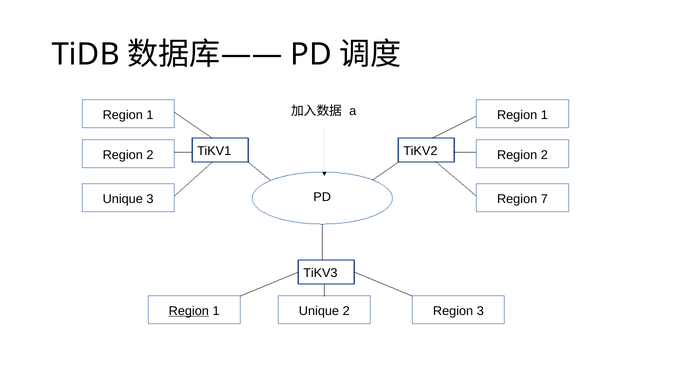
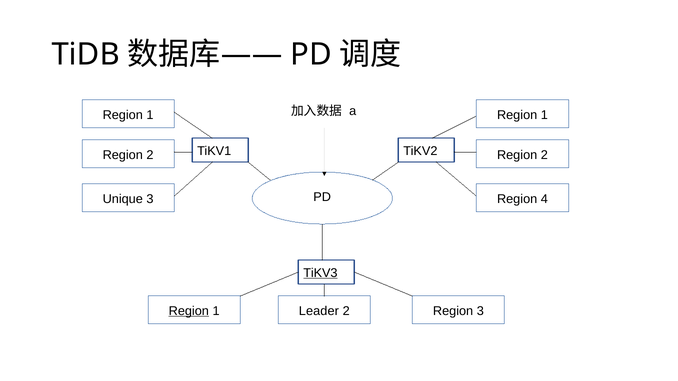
7: 7 -> 4
TiKV3 underline: none -> present
Unique at (319, 311): Unique -> Leader
